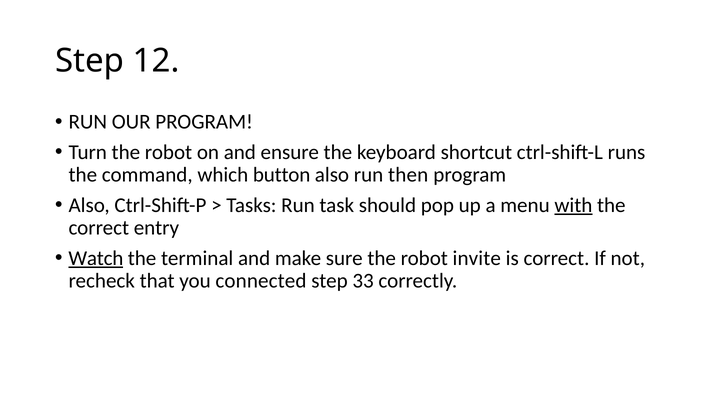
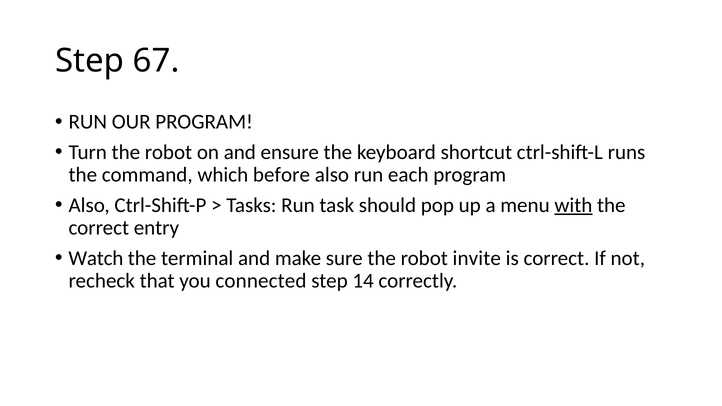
12: 12 -> 67
button: button -> before
then: then -> each
Watch underline: present -> none
33: 33 -> 14
